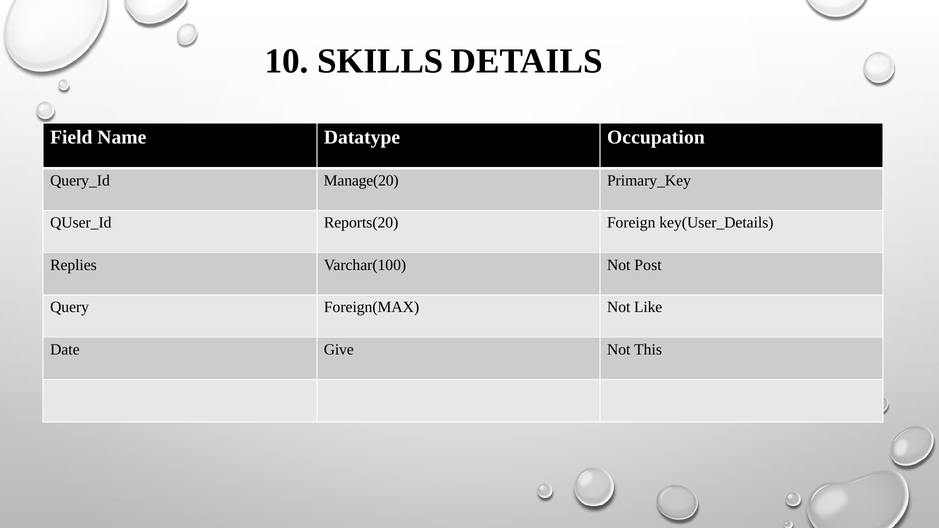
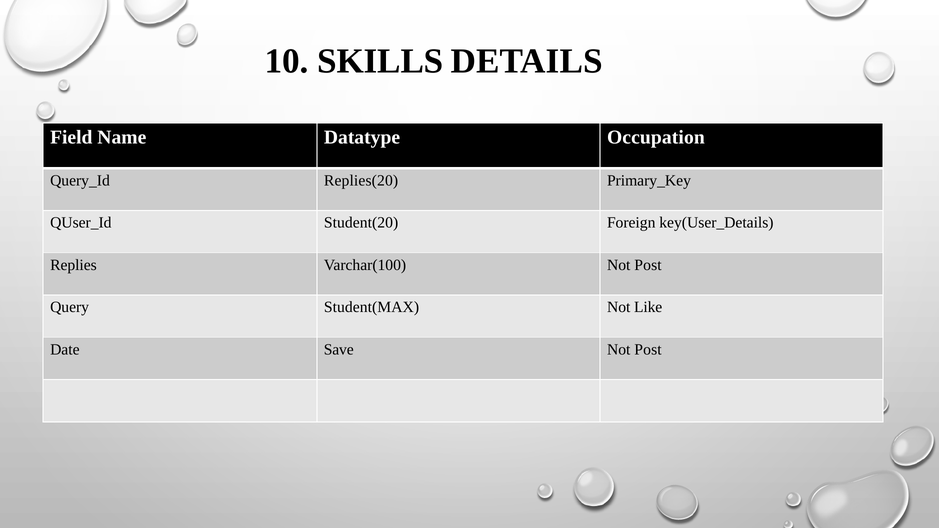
Manage(20: Manage(20 -> Replies(20
Reports(20: Reports(20 -> Student(20
Foreign(MAX: Foreign(MAX -> Student(MAX
Give: Give -> Save
This at (648, 350): This -> Post
